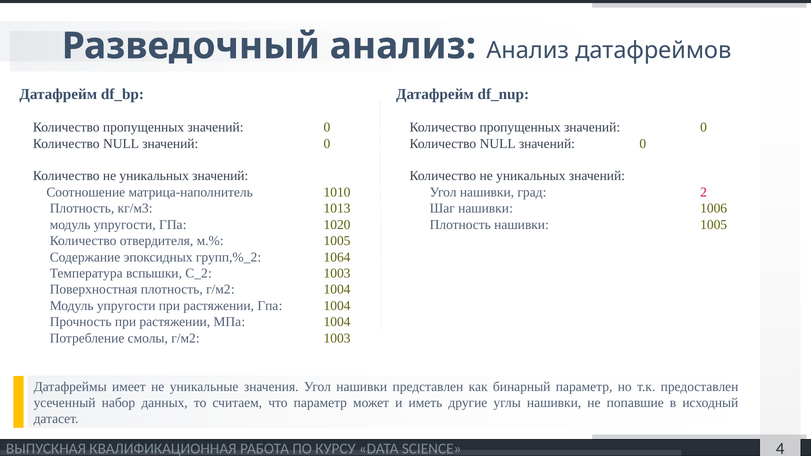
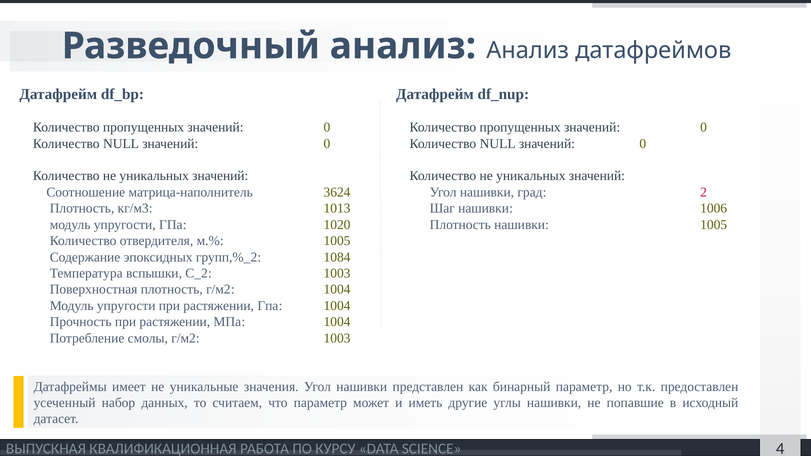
1010: 1010 -> 3624
1064: 1064 -> 1084
